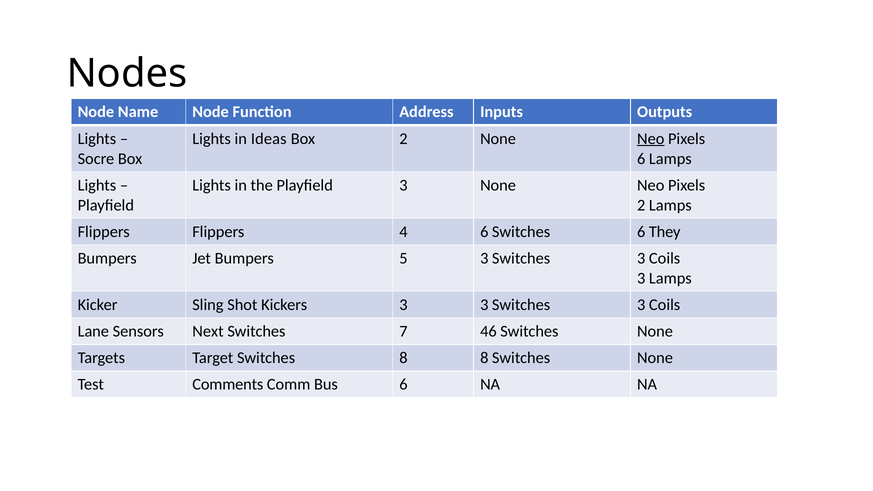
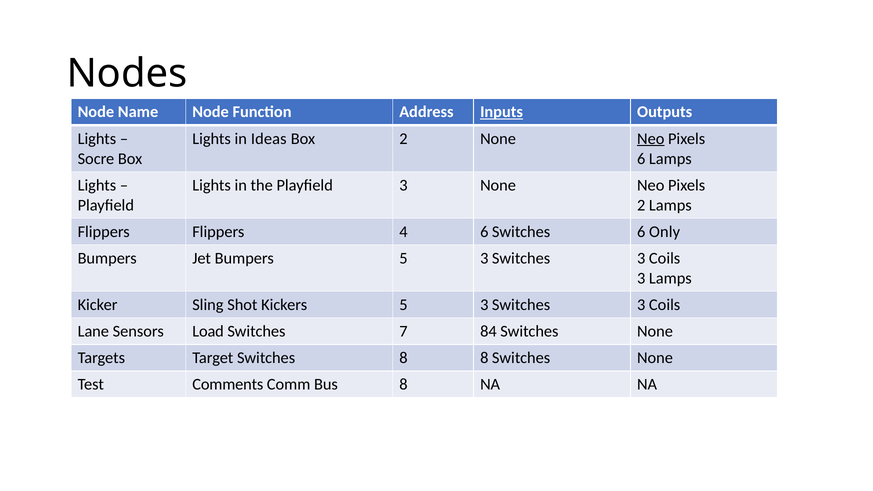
Inputs underline: none -> present
They: They -> Only
Kickers 3: 3 -> 5
Next: Next -> Load
46: 46 -> 84
Bus 6: 6 -> 8
